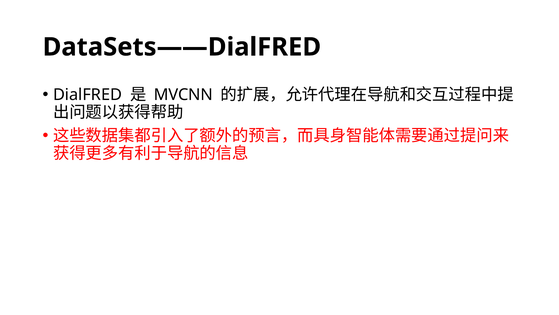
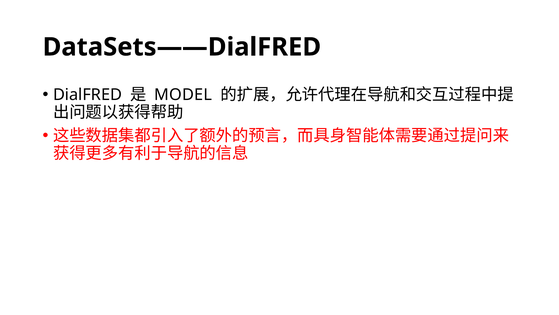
MVCNN: MVCNN -> MODEL
